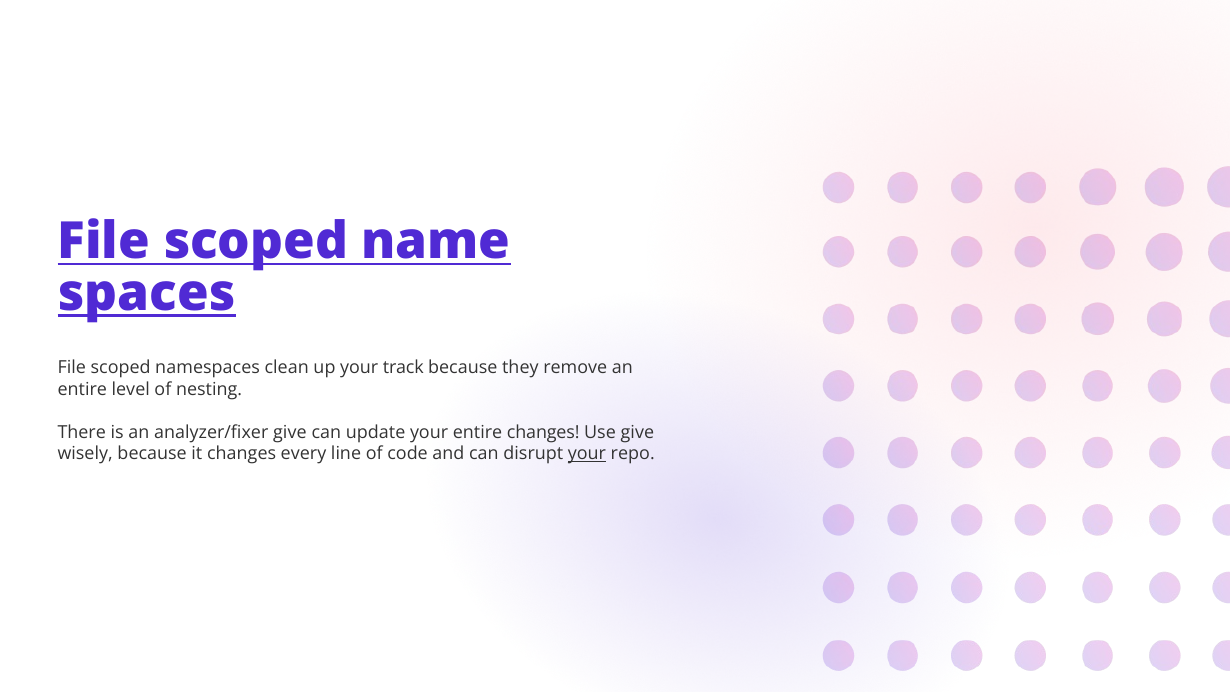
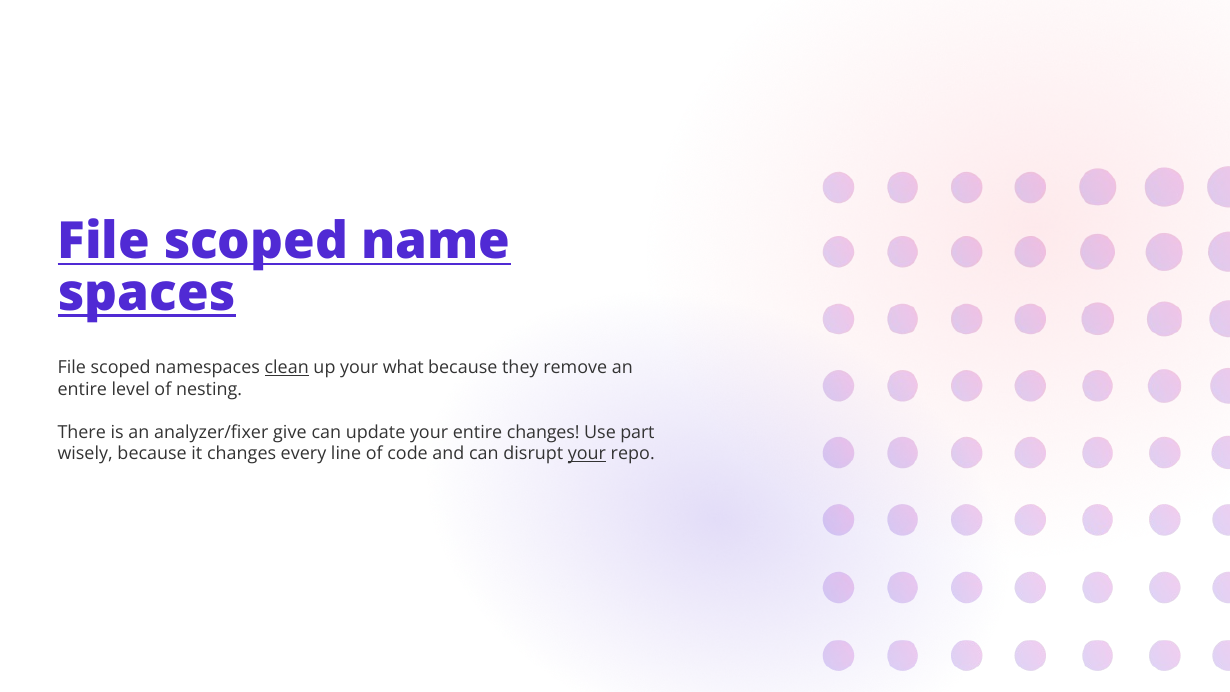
clean underline: none -> present
track: track -> what
Use give: give -> part
